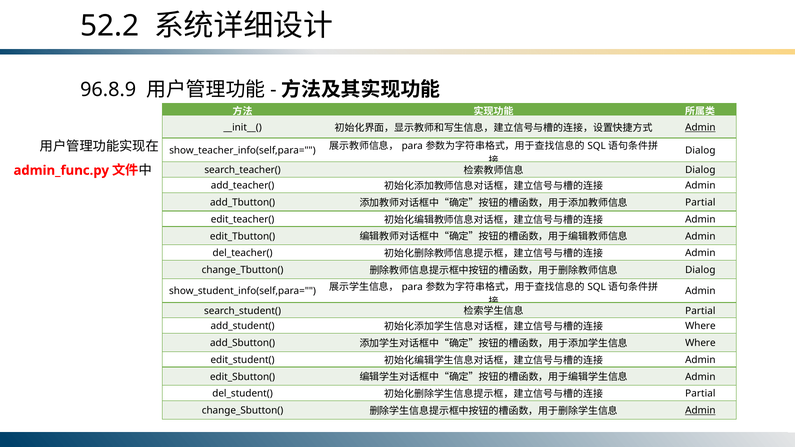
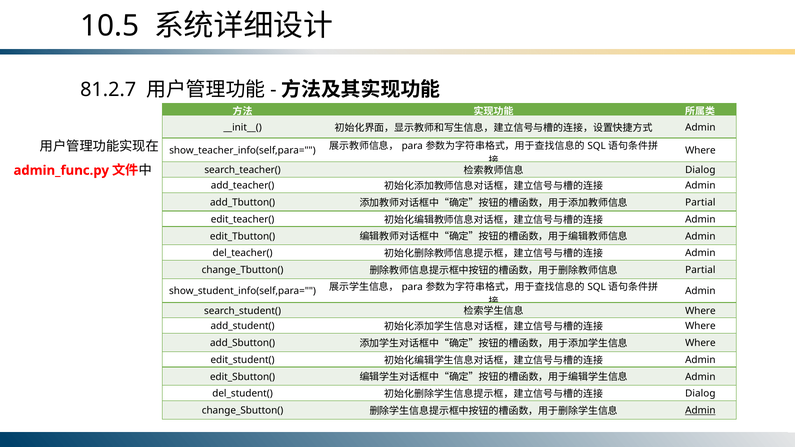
52.2: 52.2 -> 10.5
96.8.9: 96.8.9 -> 81.2.7
Admin at (700, 127) underline: present -> none
Dialog at (700, 151): Dialog -> Where
Dialog at (700, 270): Dialog -> Partial
Partial at (700, 311): Partial -> Where
Partial at (700, 394): Partial -> Dialog
